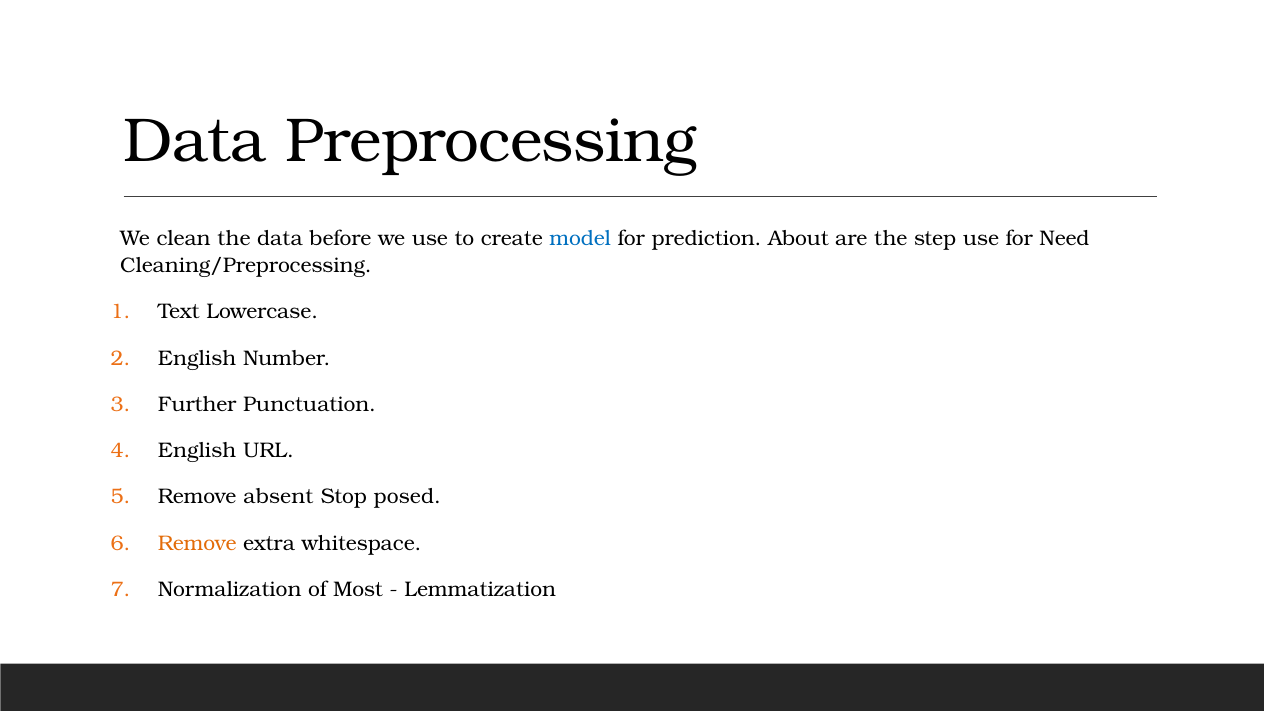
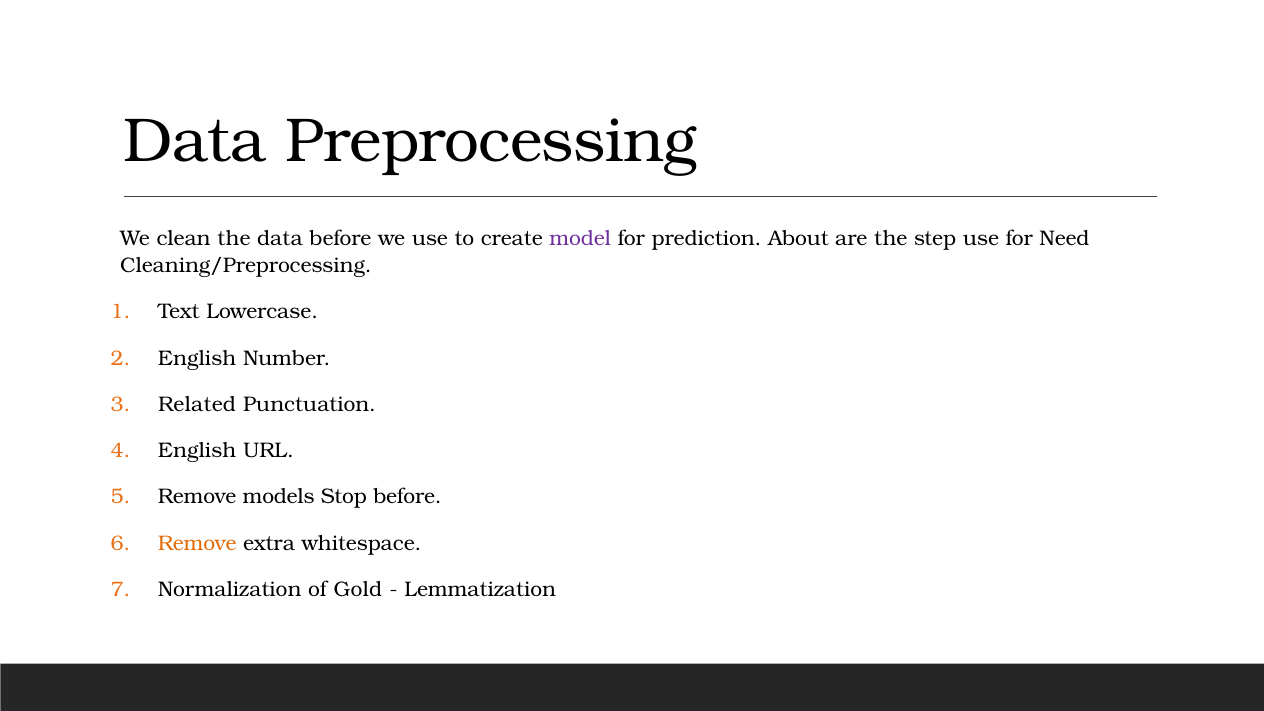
model colour: blue -> purple
Further: Further -> Related
absent: absent -> models
Stop posed: posed -> before
Most: Most -> Gold
